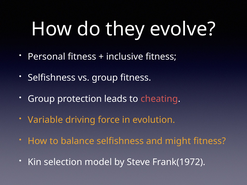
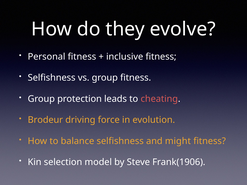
Variable: Variable -> Brodeur
Frank(1972: Frank(1972 -> Frank(1906
